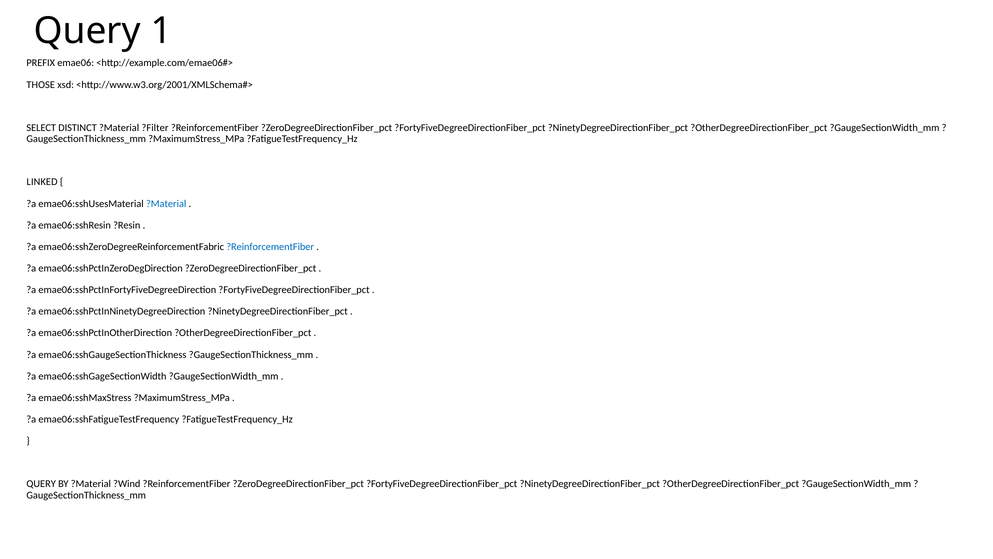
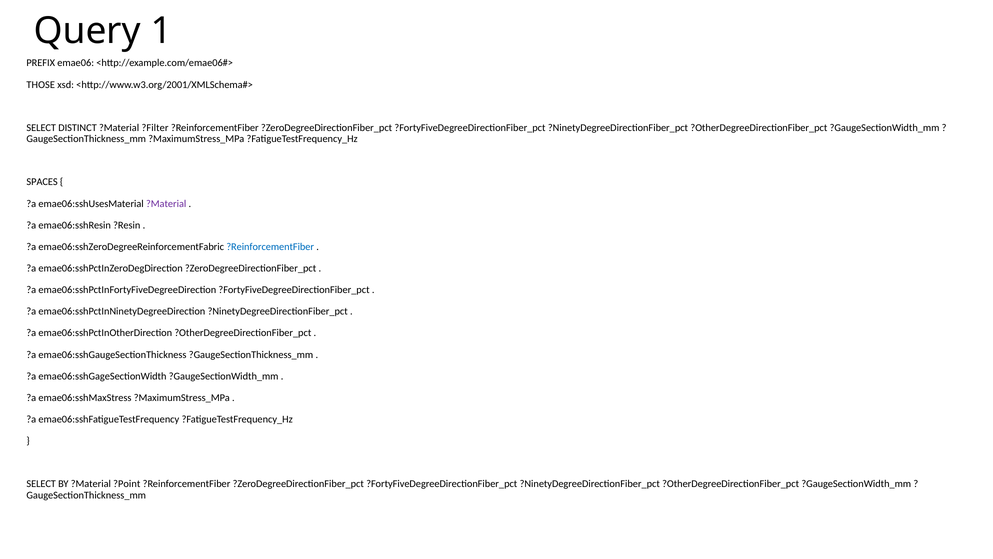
LINKED: LINKED -> SPACES
?Material at (166, 203) colour: blue -> purple
QUERY at (41, 484): QUERY -> SELECT
?Wind: ?Wind -> ?Point
